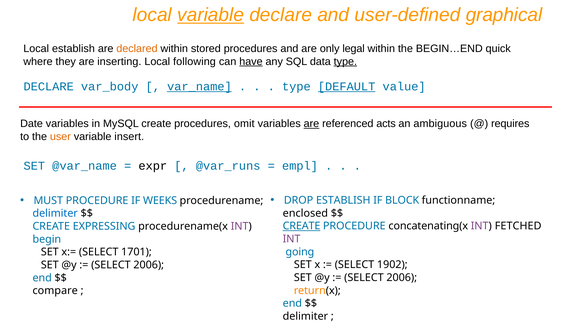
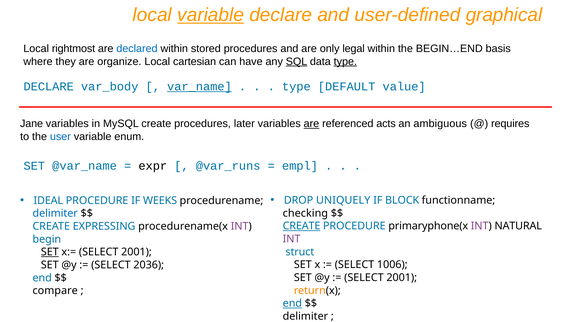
Local establish: establish -> rightmost
declared colour: orange -> blue
quick: quick -> basis
inserting: inserting -> organize
following: following -> cartesian
have underline: present -> none
SQL underline: none -> present
DEFAULT underline: present -> none
Date: Date -> Jane
omit: omit -> later
user colour: orange -> blue
insert: insert -> enum
DROP ESTABLISH: ESTABLISH -> UNIQUELY
MUST: MUST -> IDEAL
enclosed: enclosed -> checking
concatenating(x: concatenating(x -> primaryphone(x
FETCHED: FETCHED -> NATURAL
going: going -> struct
SET at (50, 252) underline: none -> present
x:= SELECT 1701: 1701 -> 2001
1902: 1902 -> 1006
2006 at (149, 265): 2006 -> 2036
2006 at (402, 278): 2006 -> 2001
end at (292, 304) underline: none -> present
